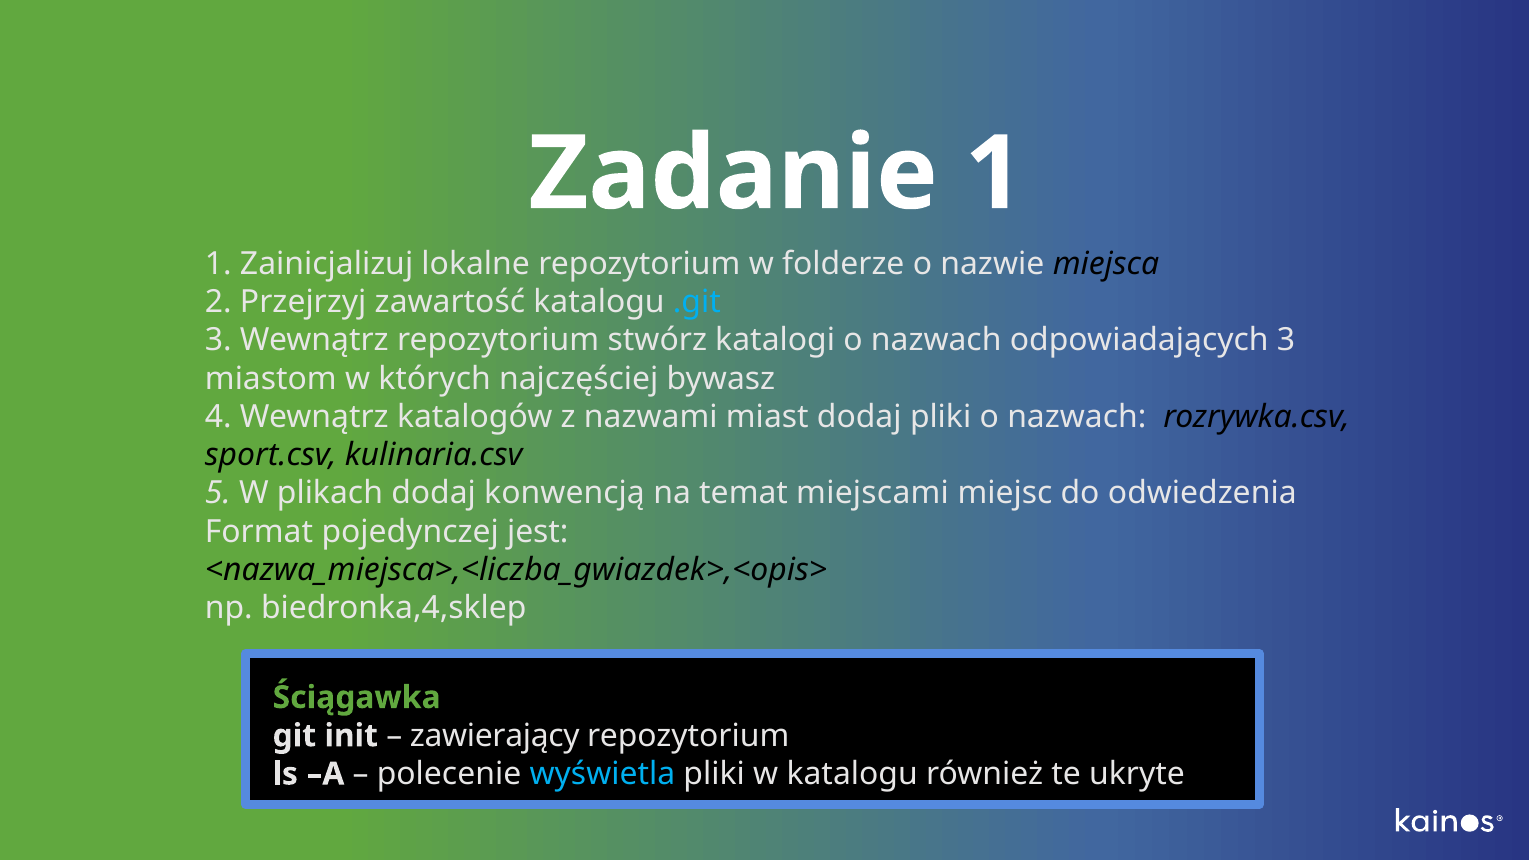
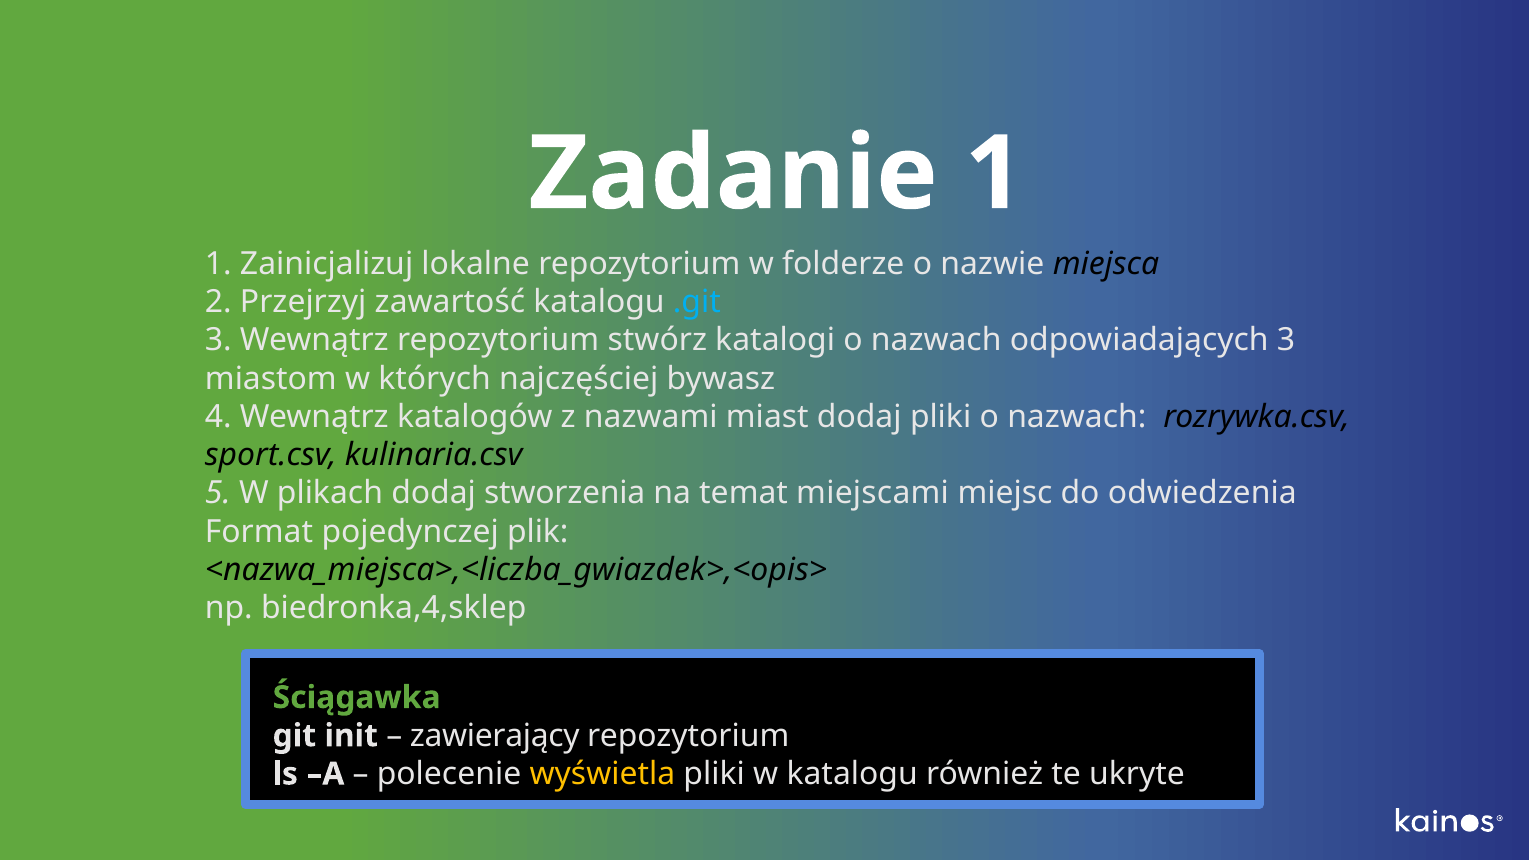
konwencją: konwencją -> stworzenia
jest: jest -> plik
wyświetla colour: light blue -> yellow
